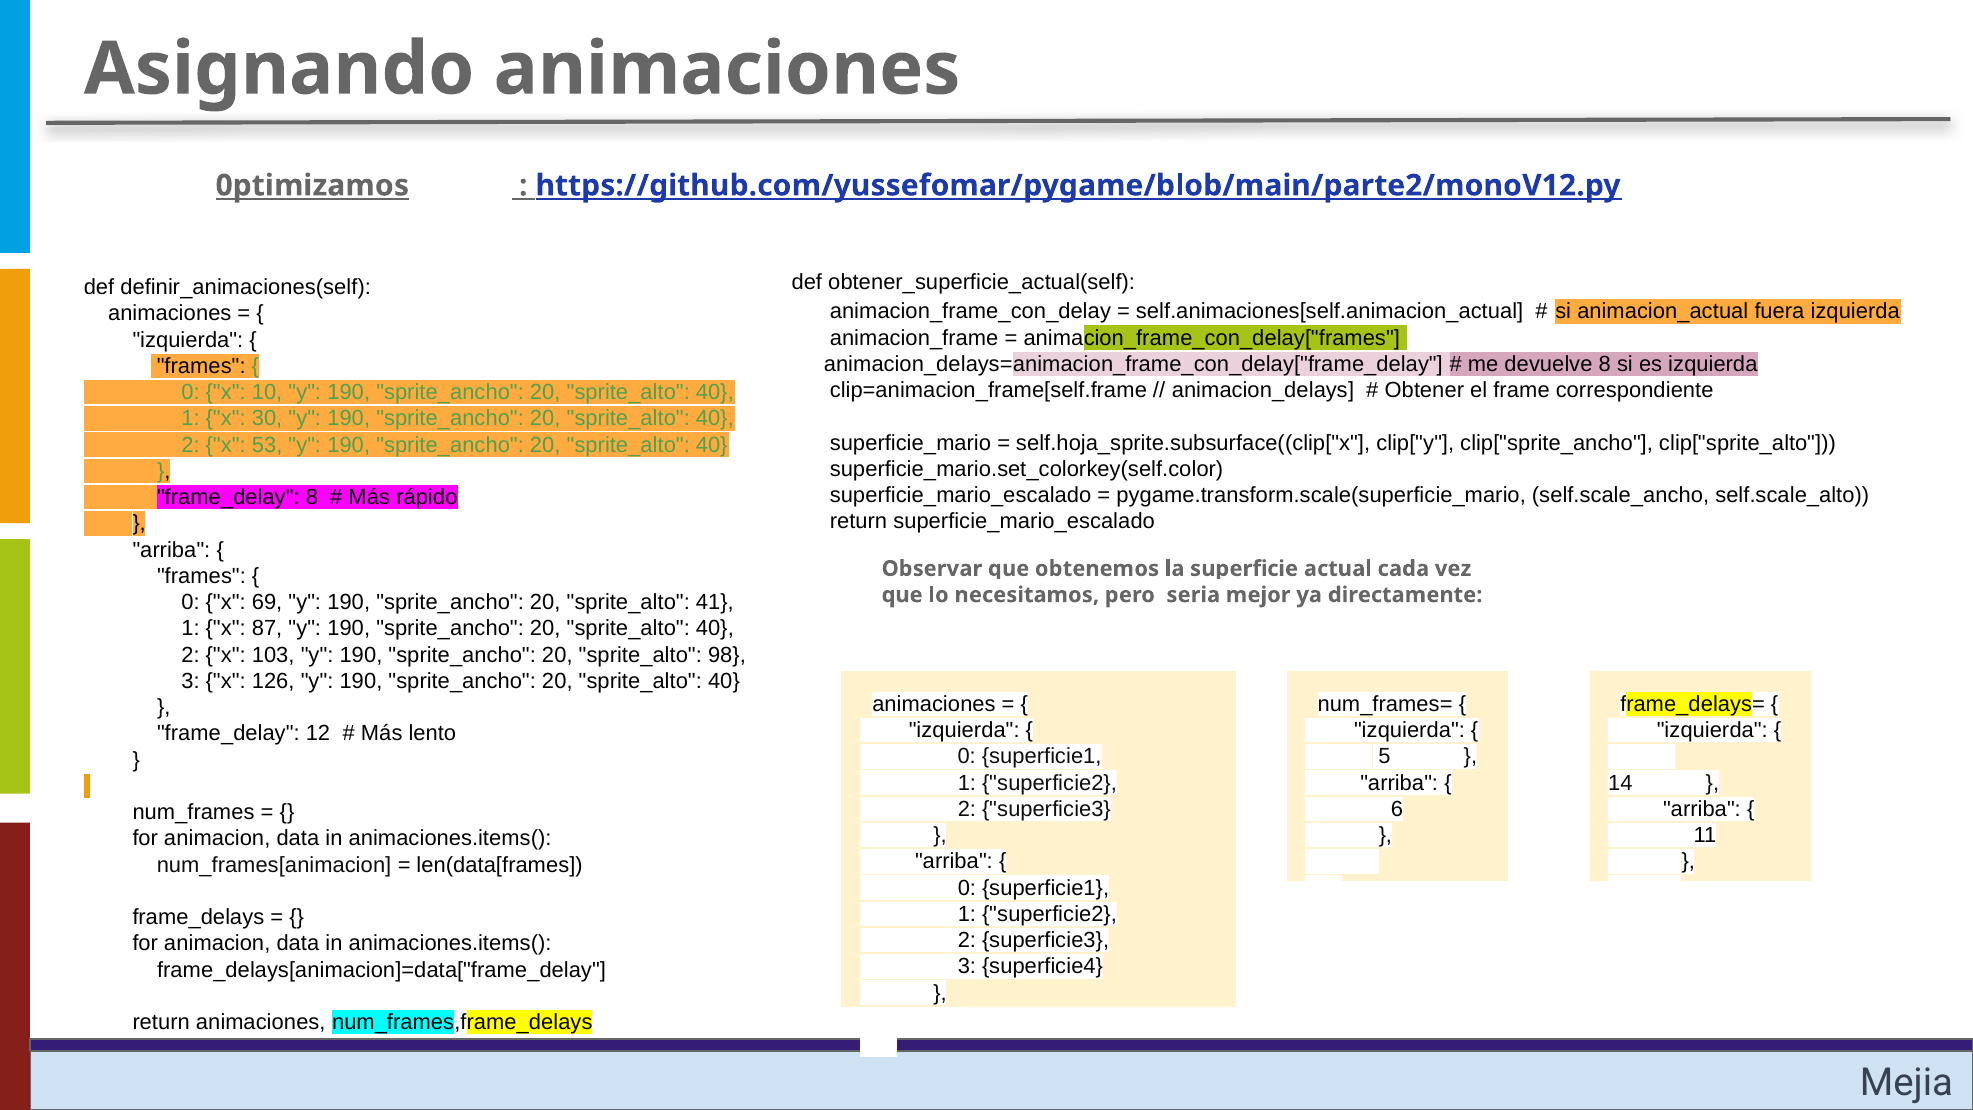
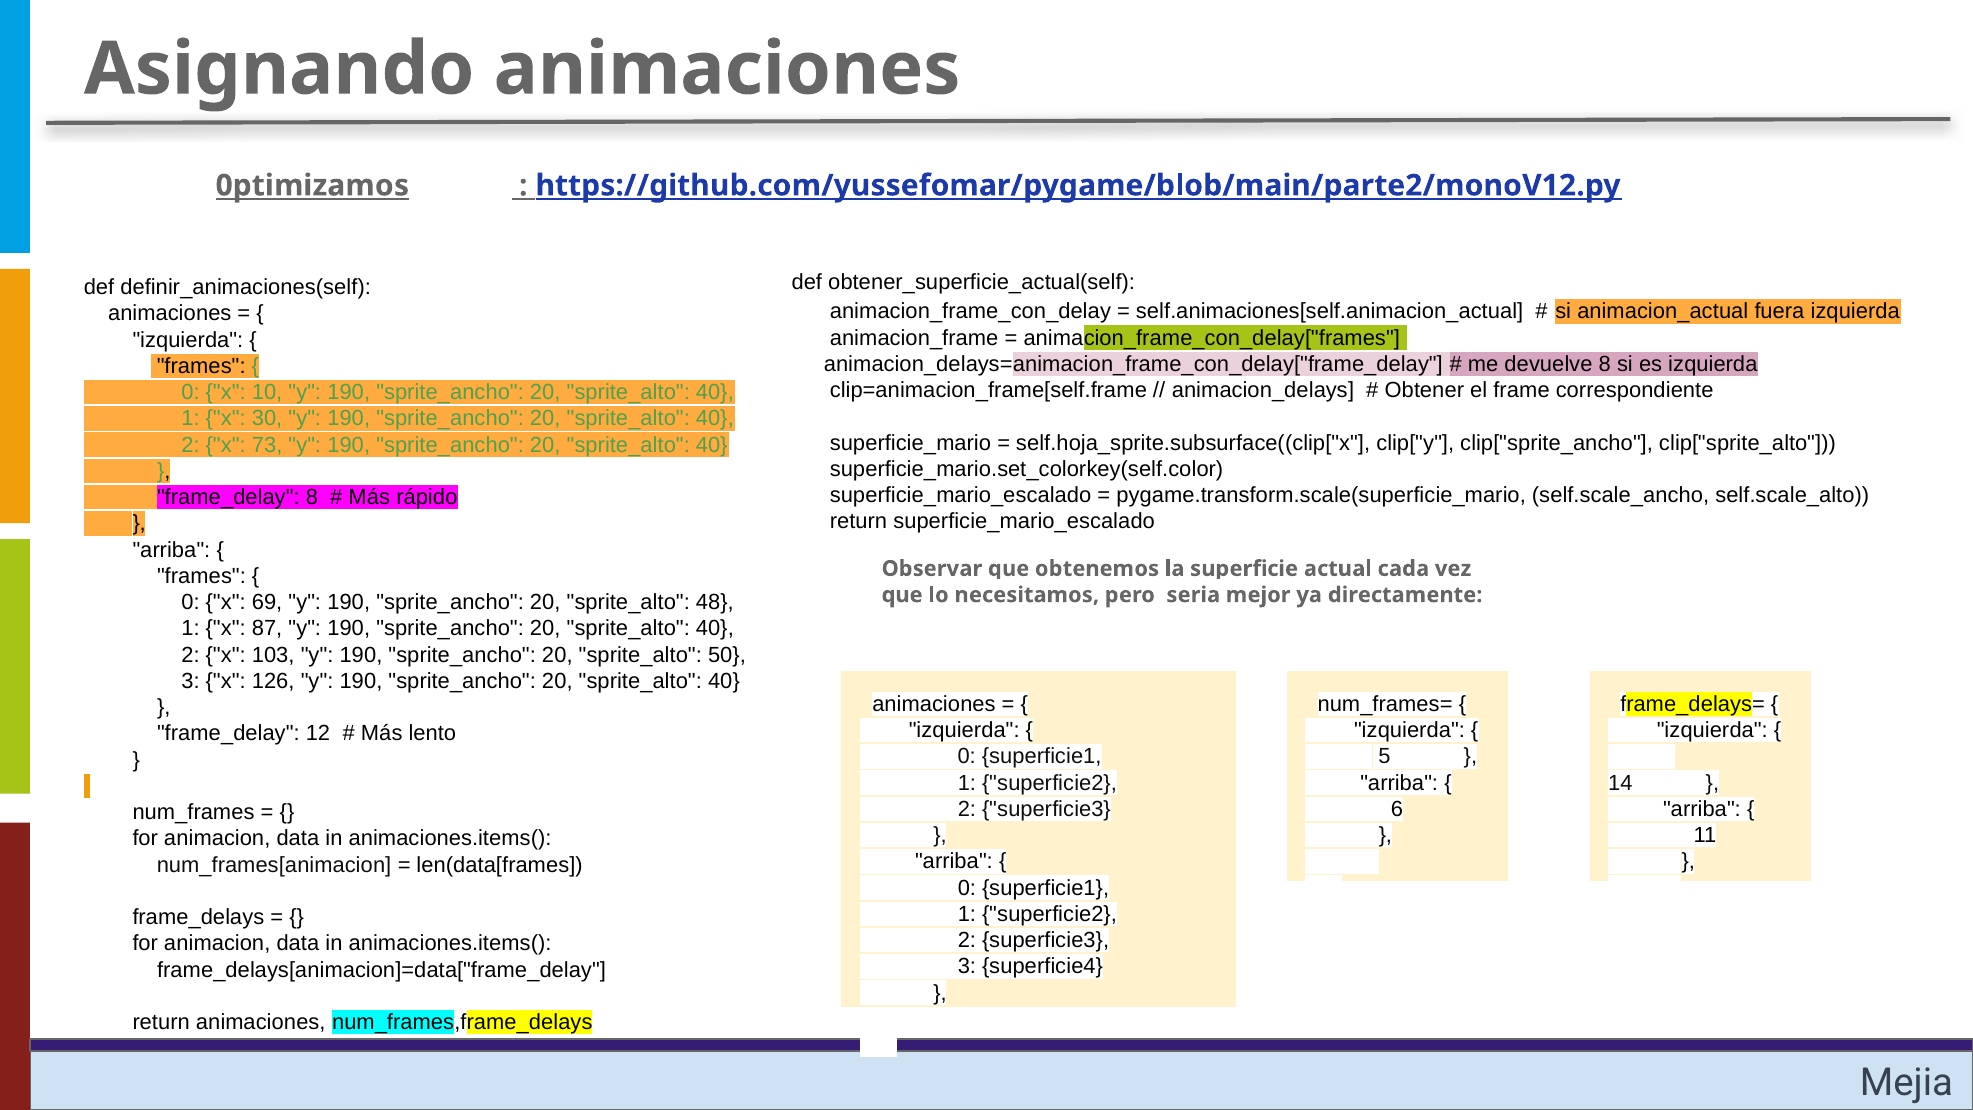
53: 53 -> 73
41: 41 -> 48
98: 98 -> 50
